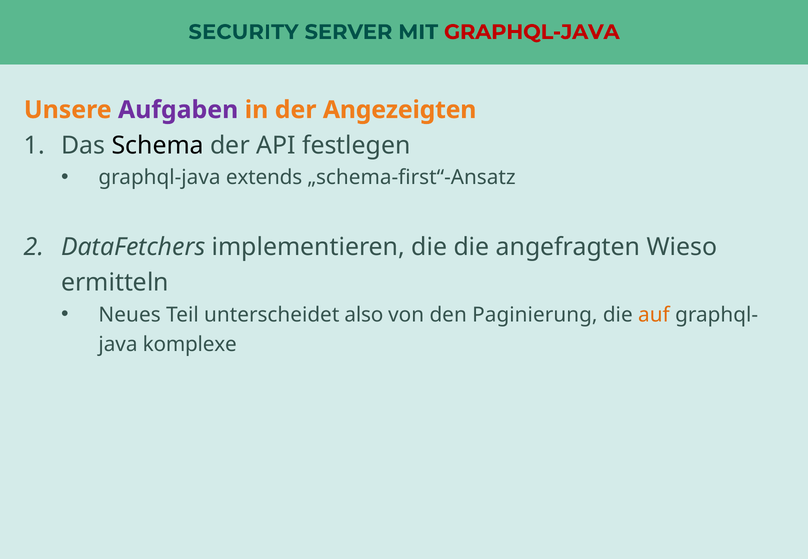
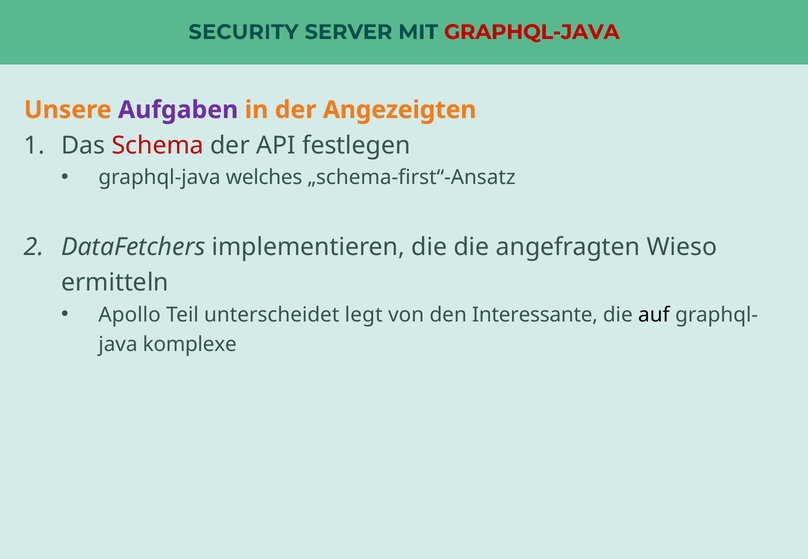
Schema colour: black -> red
extends: extends -> welches
Neues: Neues -> Apollo
also: also -> legt
Paginierung: Paginierung -> Interessante
auf colour: orange -> black
